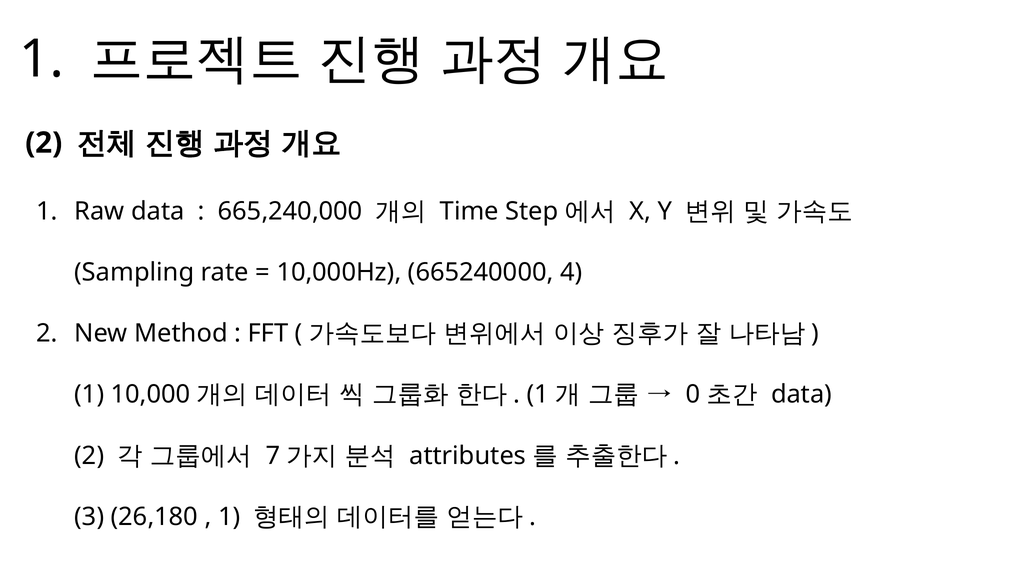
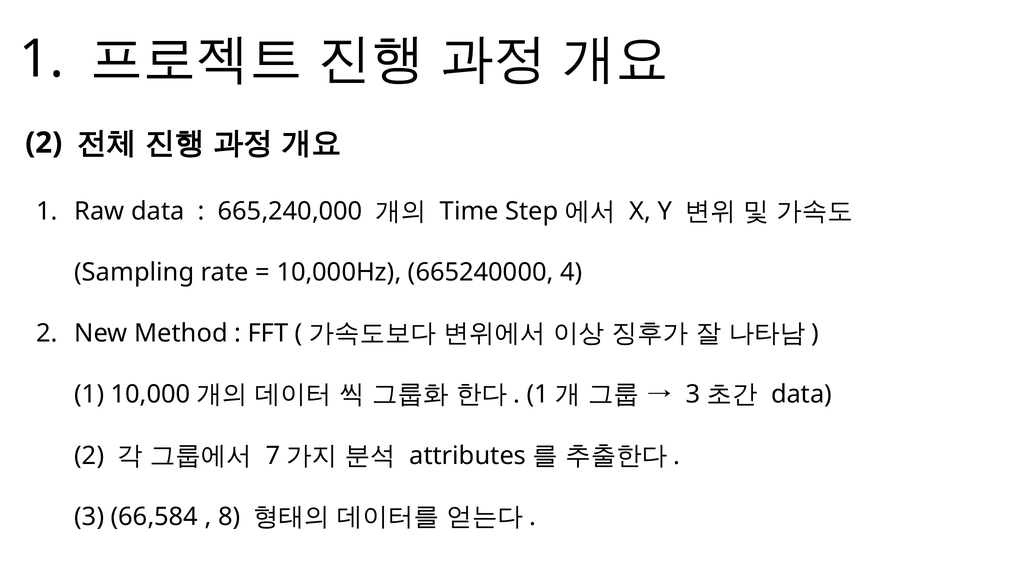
0 at (693, 395): 0 -> 3
26,180: 26,180 -> 66,584
1 at (229, 517): 1 -> 8
